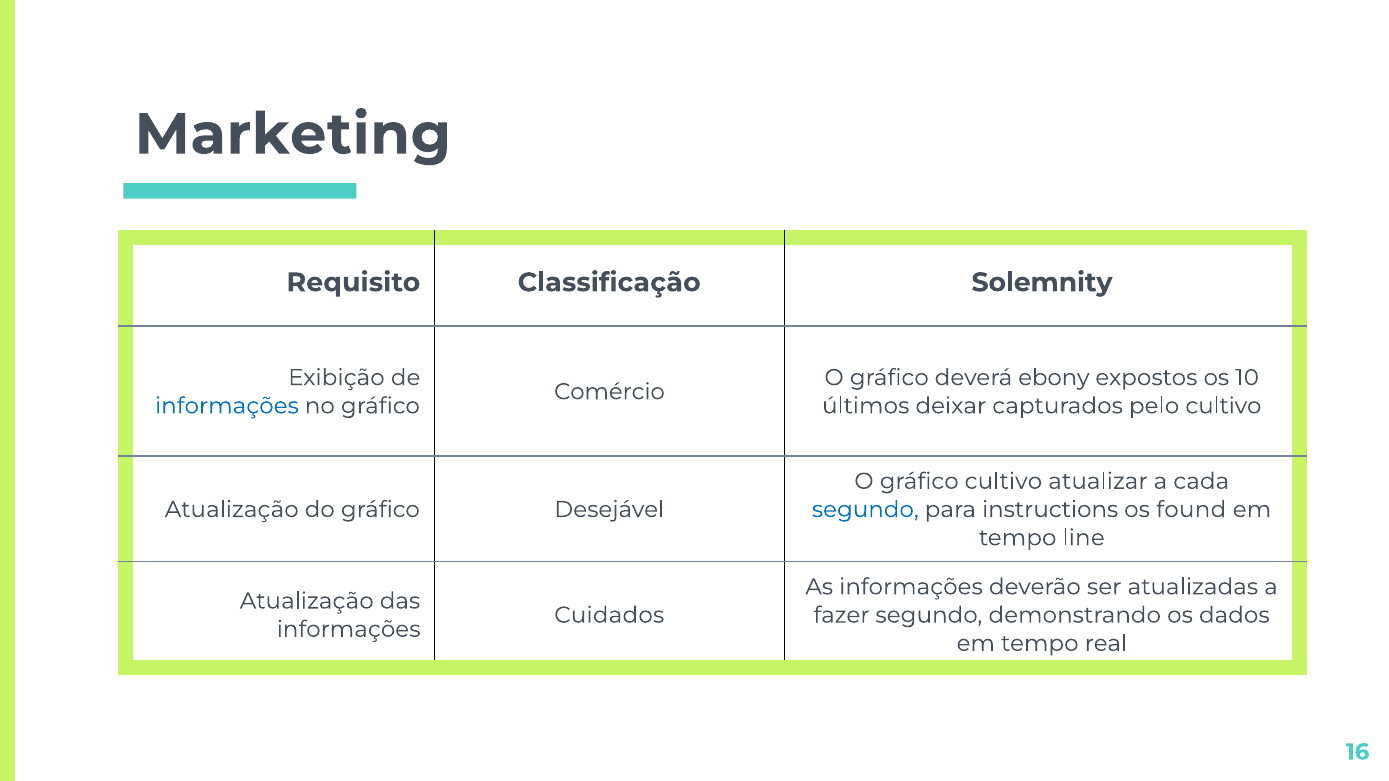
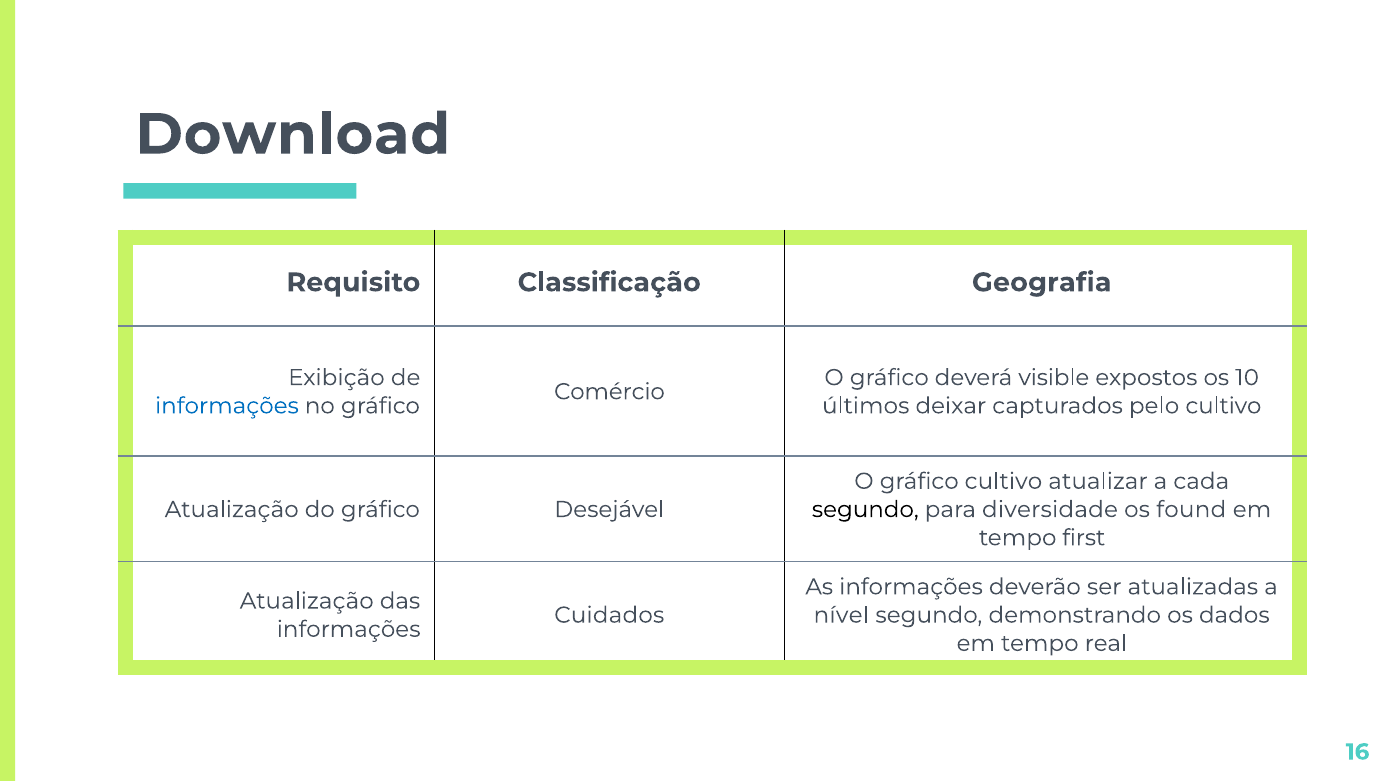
Marketing: Marketing -> Download
Solemnity: Solemnity -> Geografia
ebony: ebony -> visible
segundo at (865, 510) colour: blue -> black
instructions: instructions -> diversidade
line: line -> first
fazer: fazer -> nível
